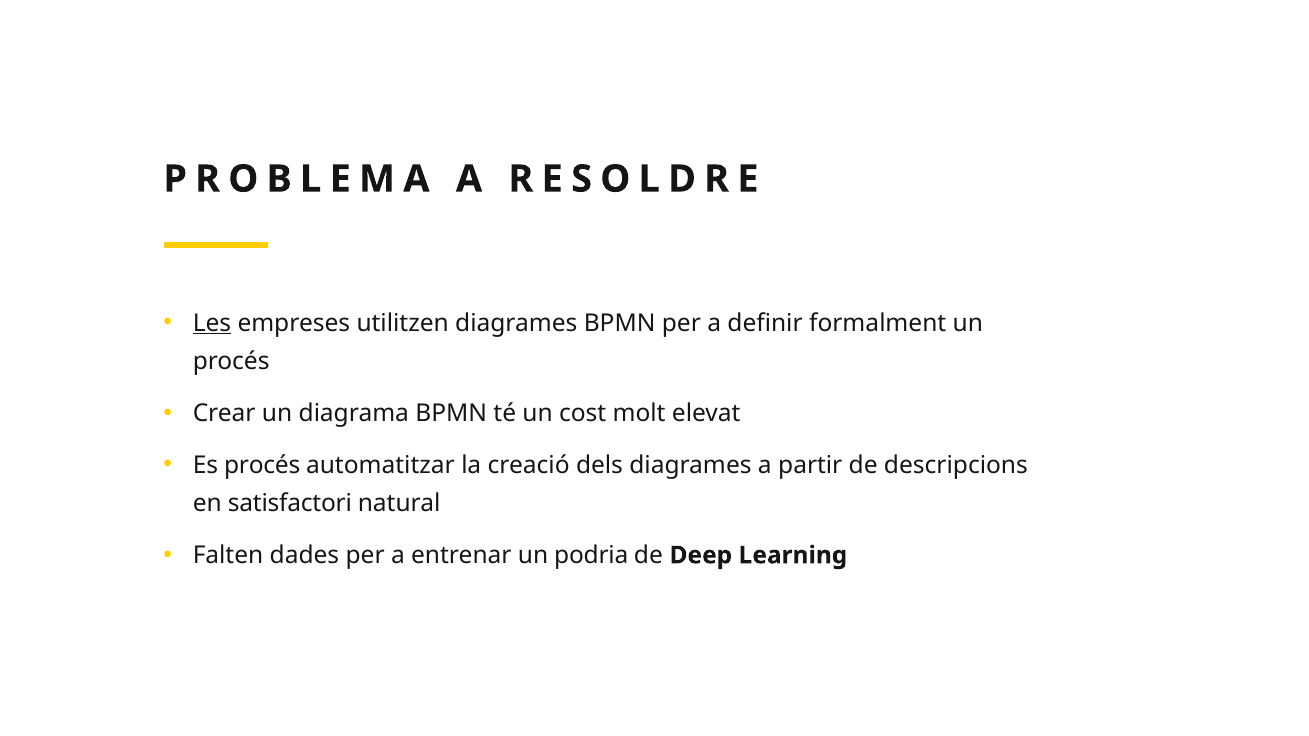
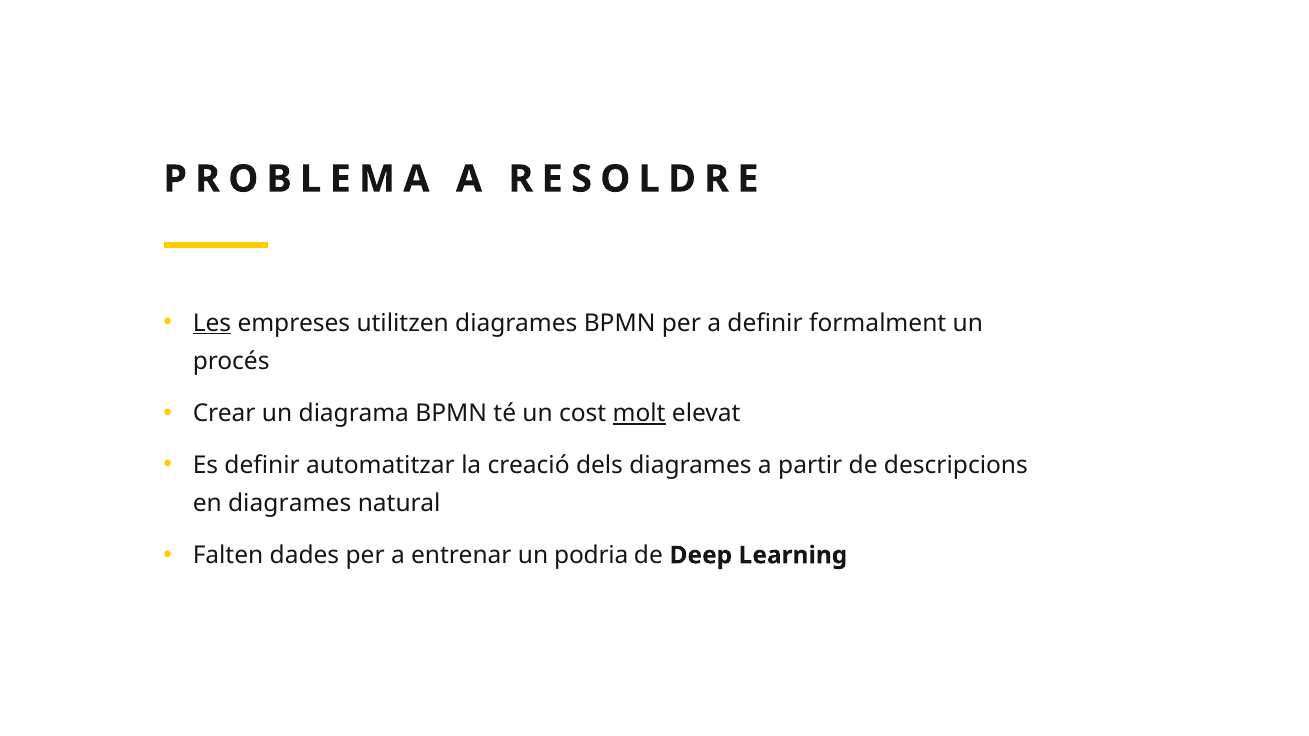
molt underline: none -> present
Es procés: procés -> definir
en satisfactori: satisfactori -> diagrames
